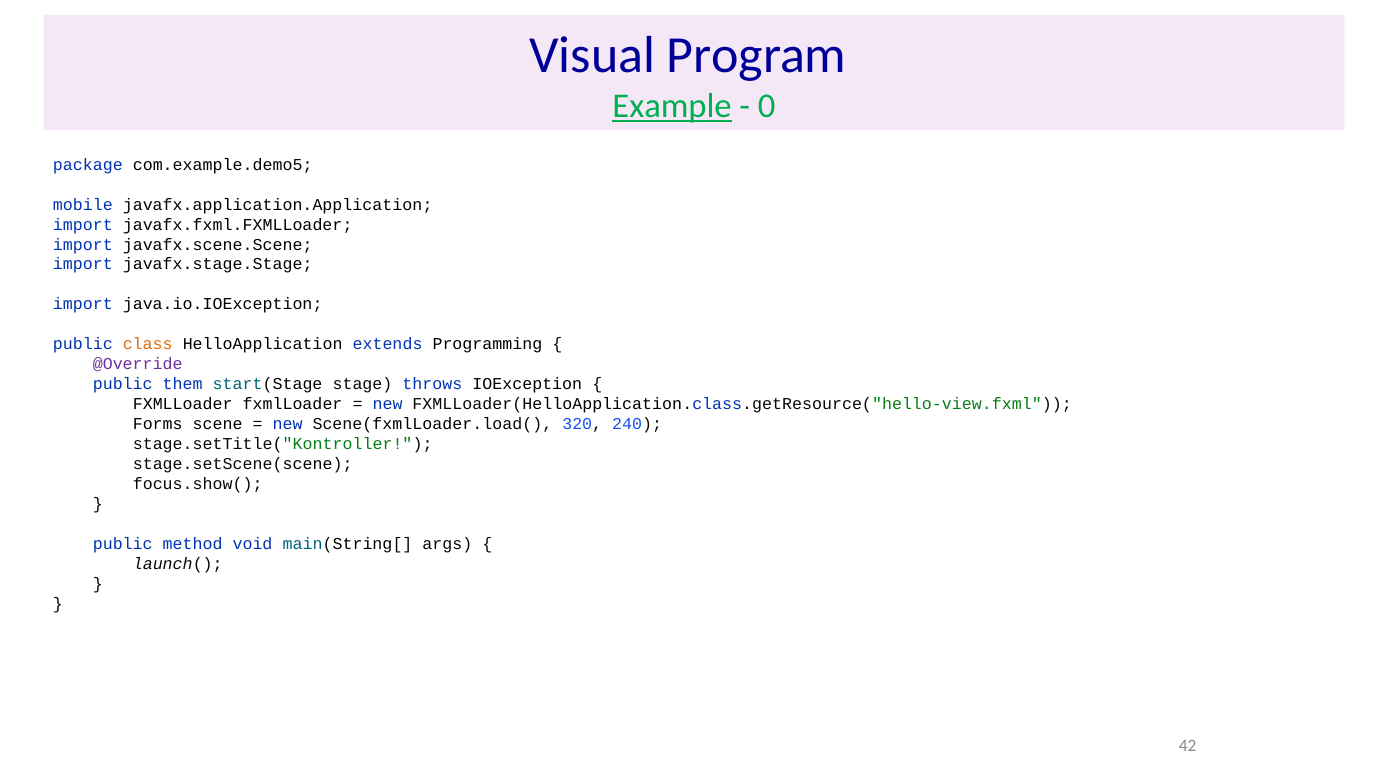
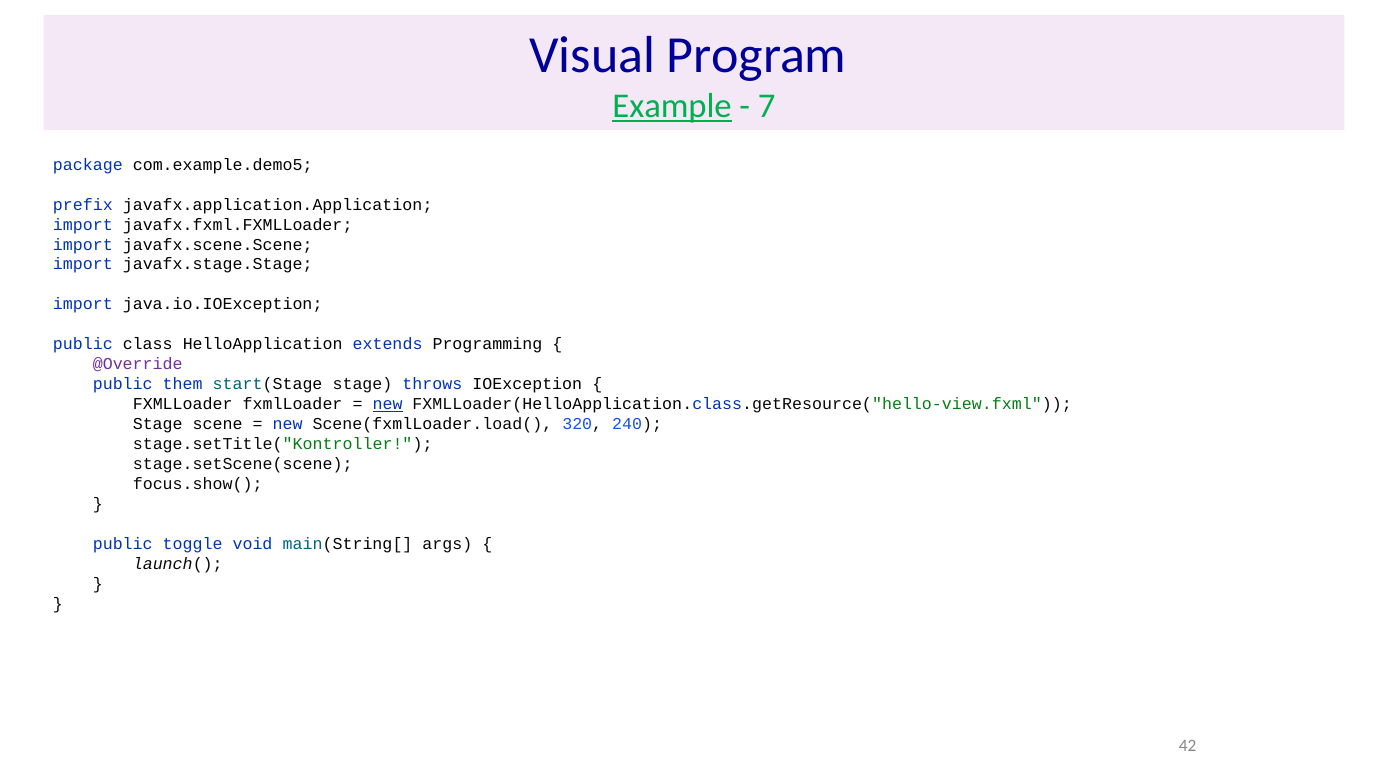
0: 0 -> 7
mobile: mobile -> prefix
class colour: orange -> black
new at (388, 404) underline: none -> present
Forms at (158, 424): Forms -> Stage
method: method -> toggle
